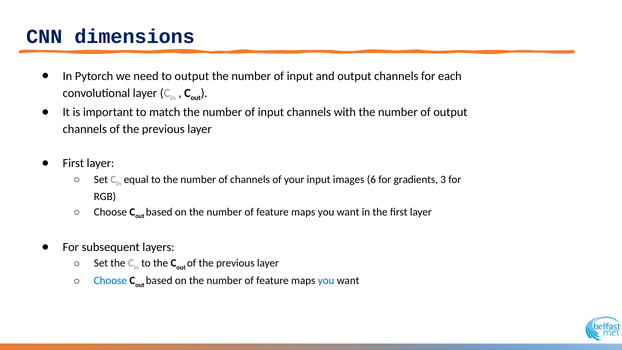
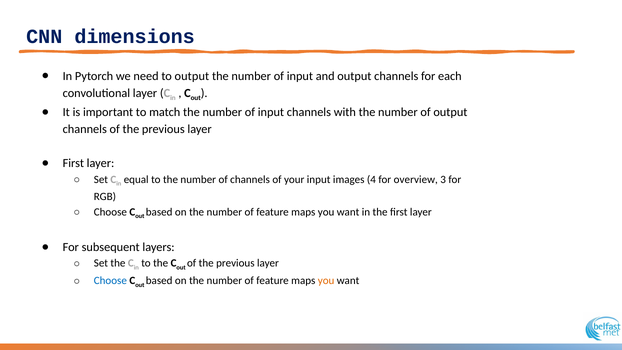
6: 6 -> 4
gradients: gradients -> overview
you at (326, 281) colour: blue -> orange
